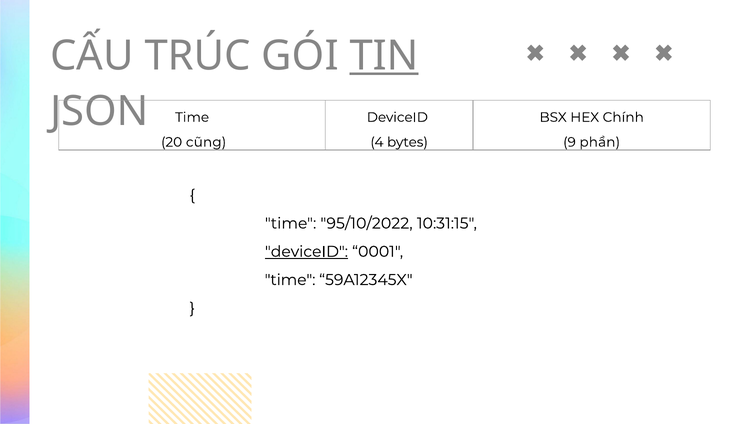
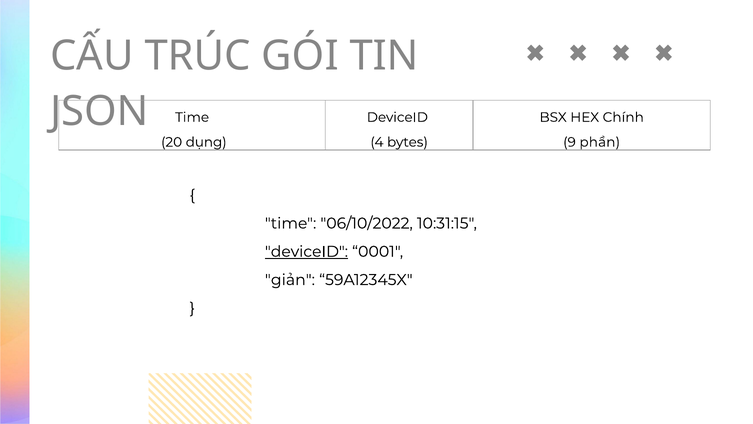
TIN underline: present -> none
cũng: cũng -> dụng
95/10/2022: 95/10/2022 -> 06/10/2022
time at (290, 280): time -> giản
